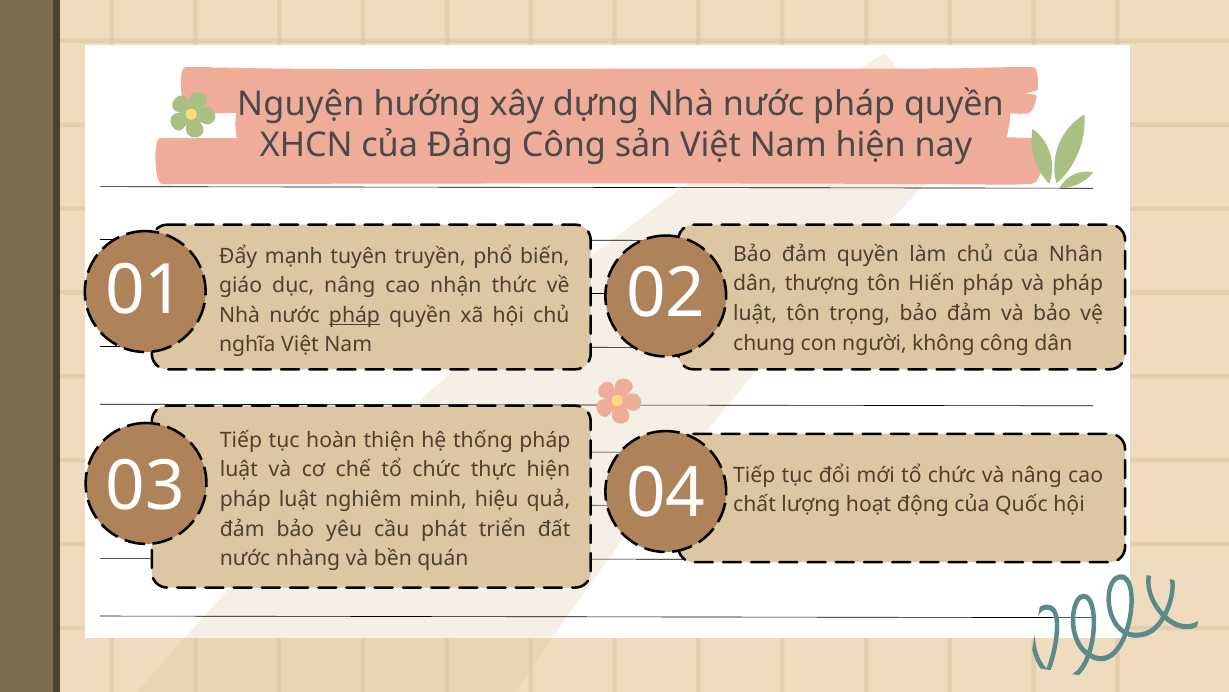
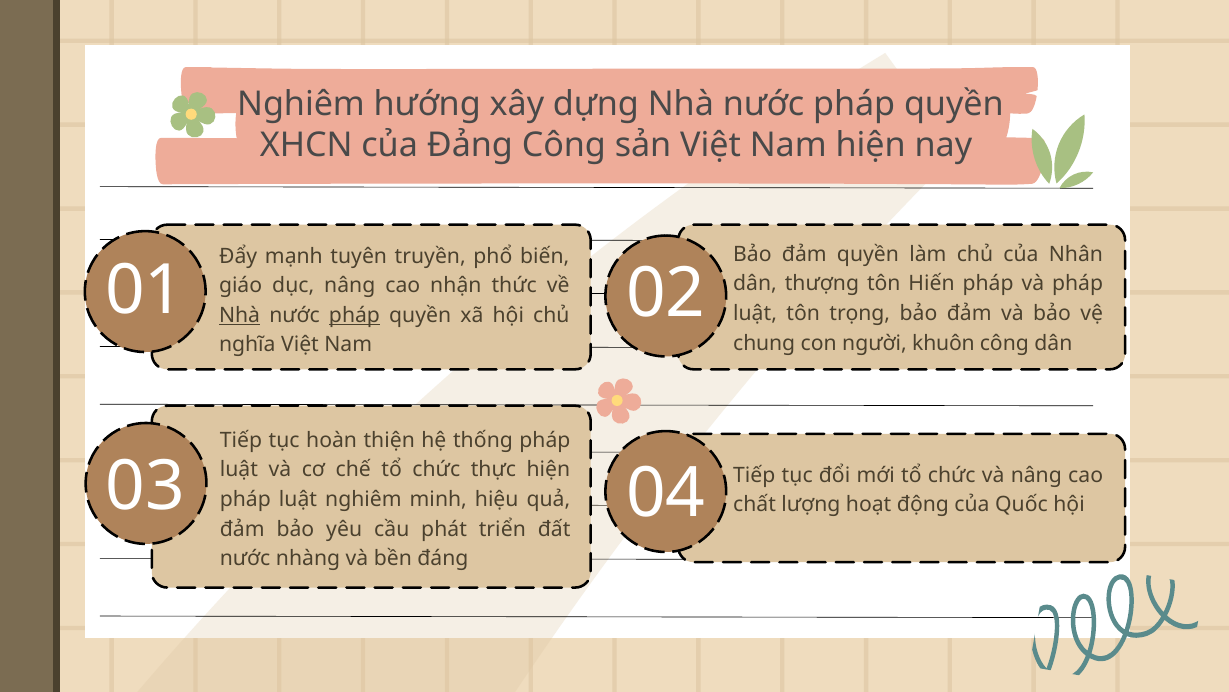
Nguyện at (301, 104): Nguyện -> Nghiêm
Nhà at (240, 315) underline: none -> present
không: không -> khuôn
quán: quán -> đáng
